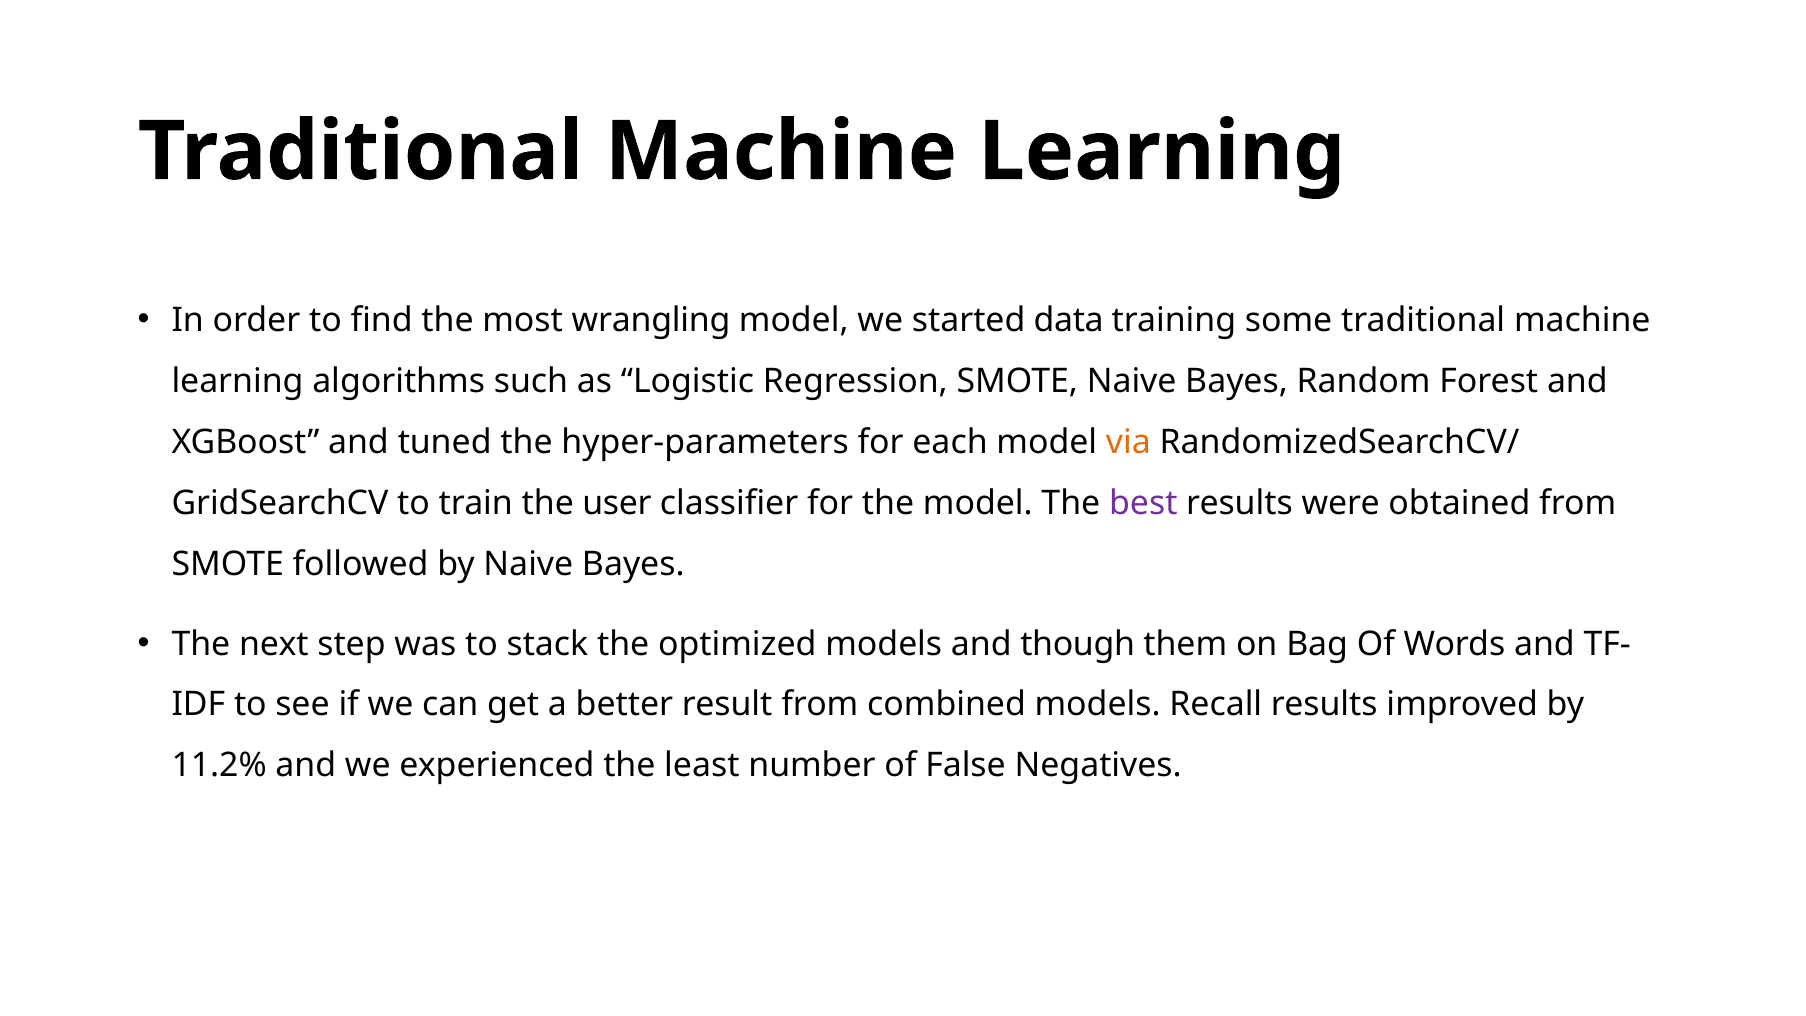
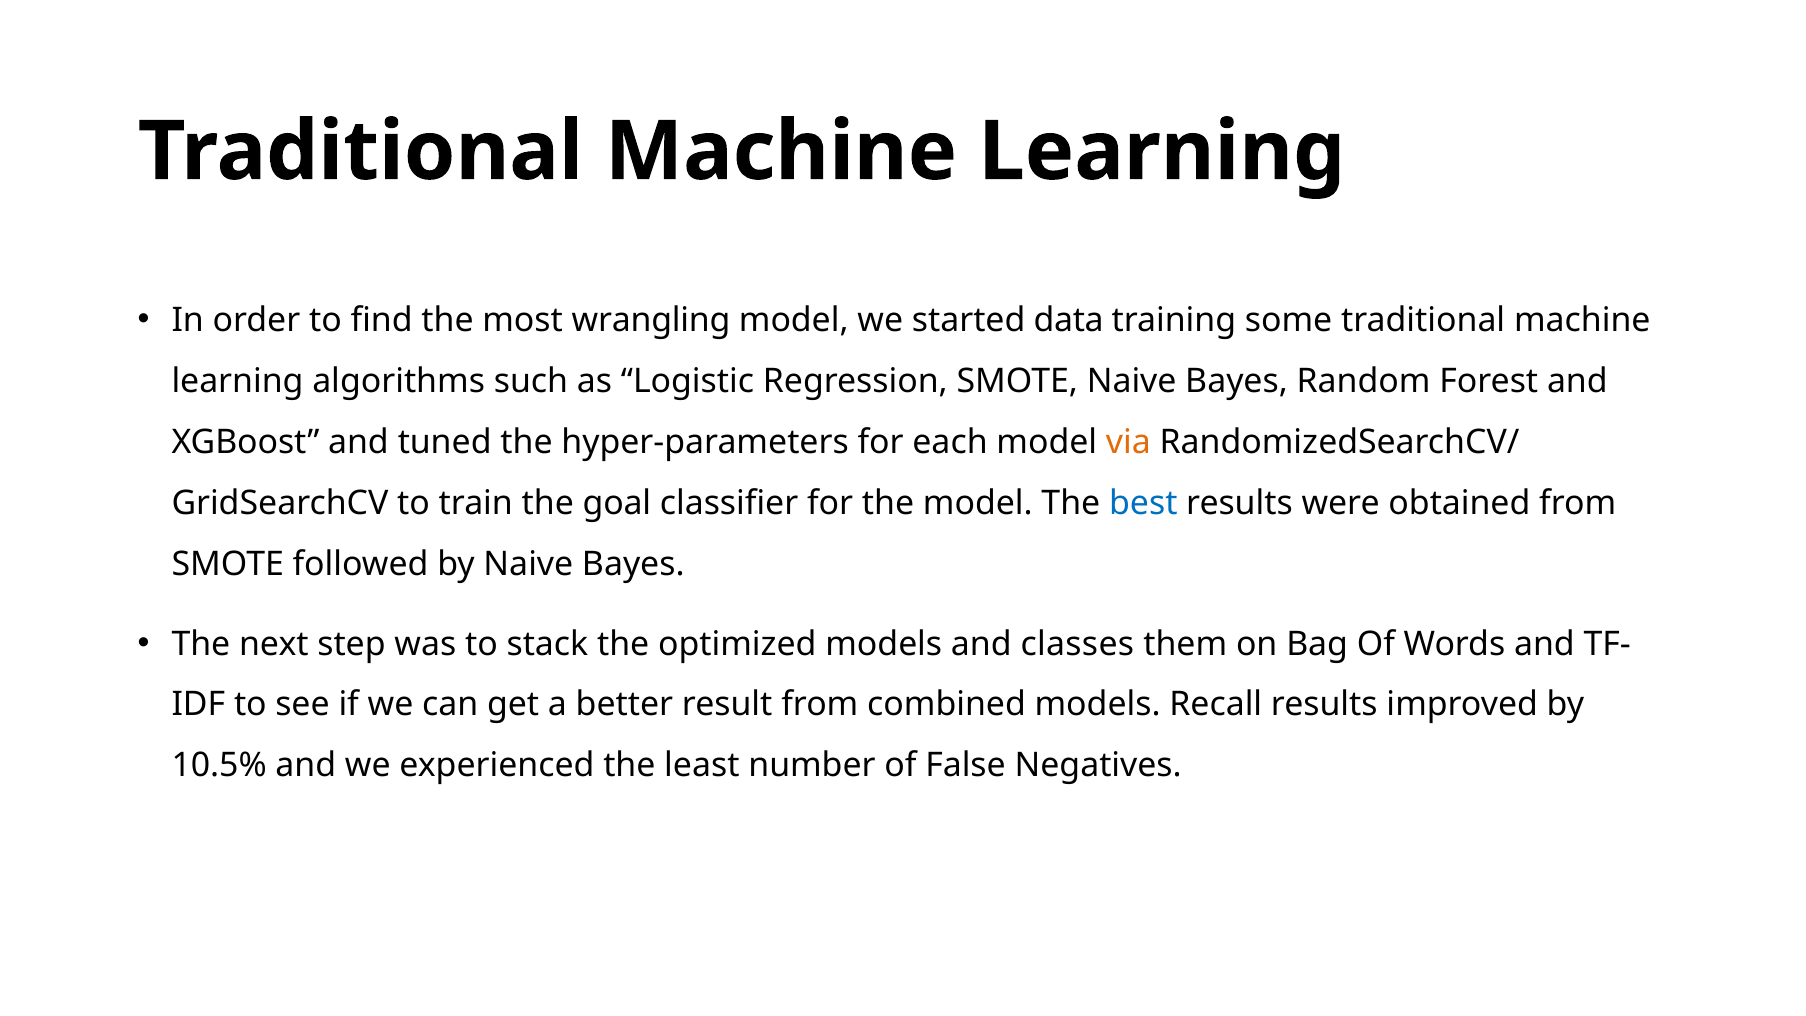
user: user -> goal
best colour: purple -> blue
though: though -> classes
11.2%: 11.2% -> 10.5%
